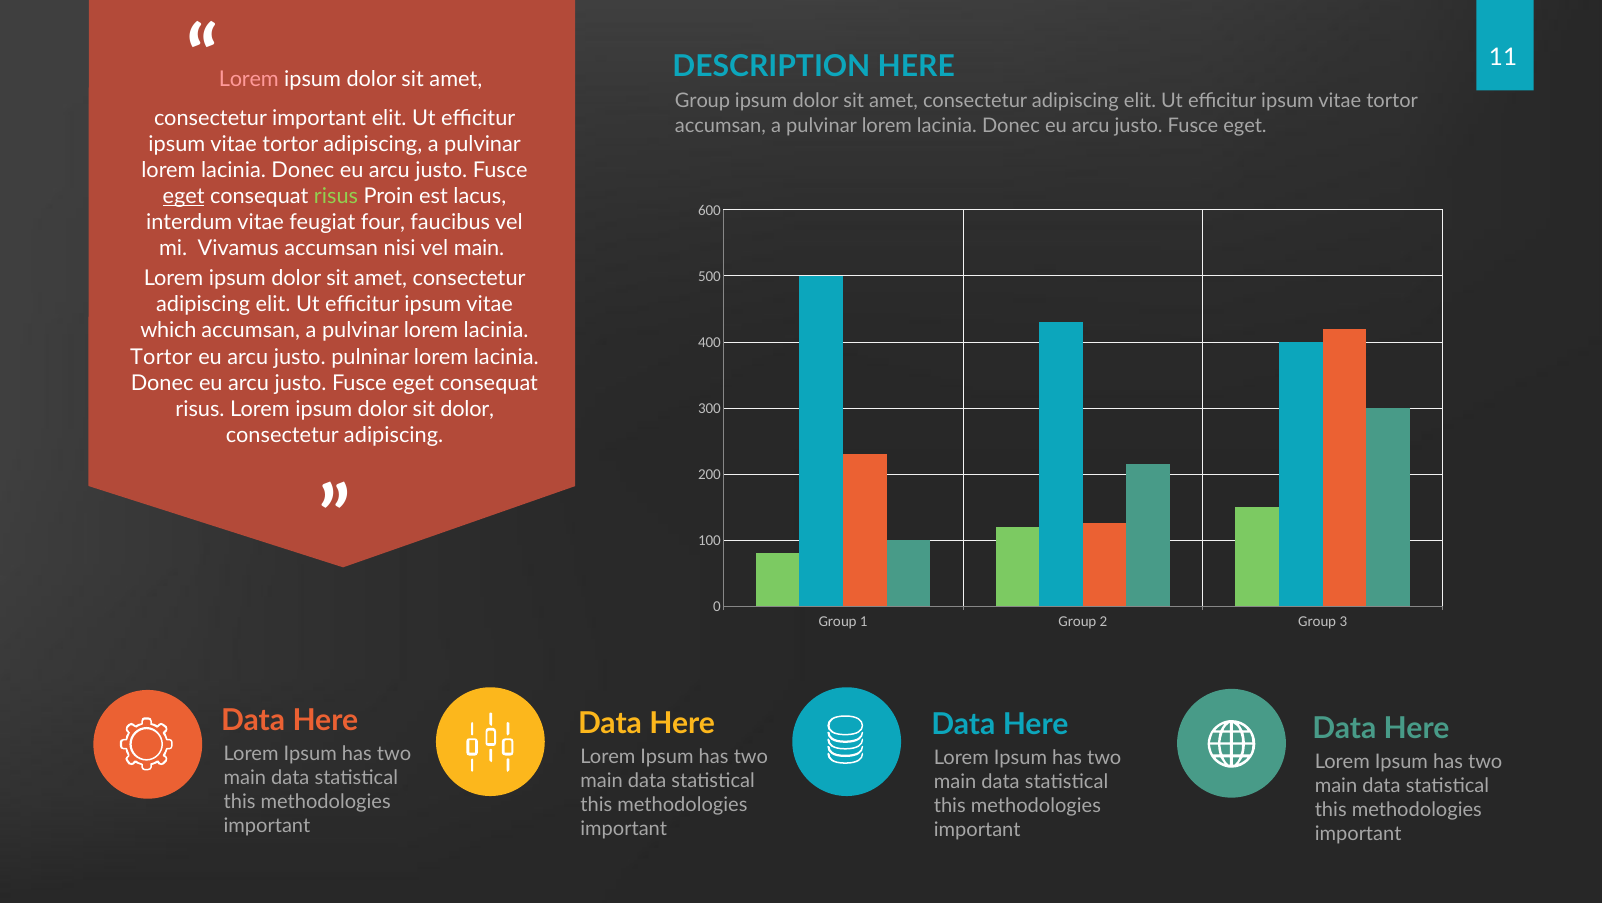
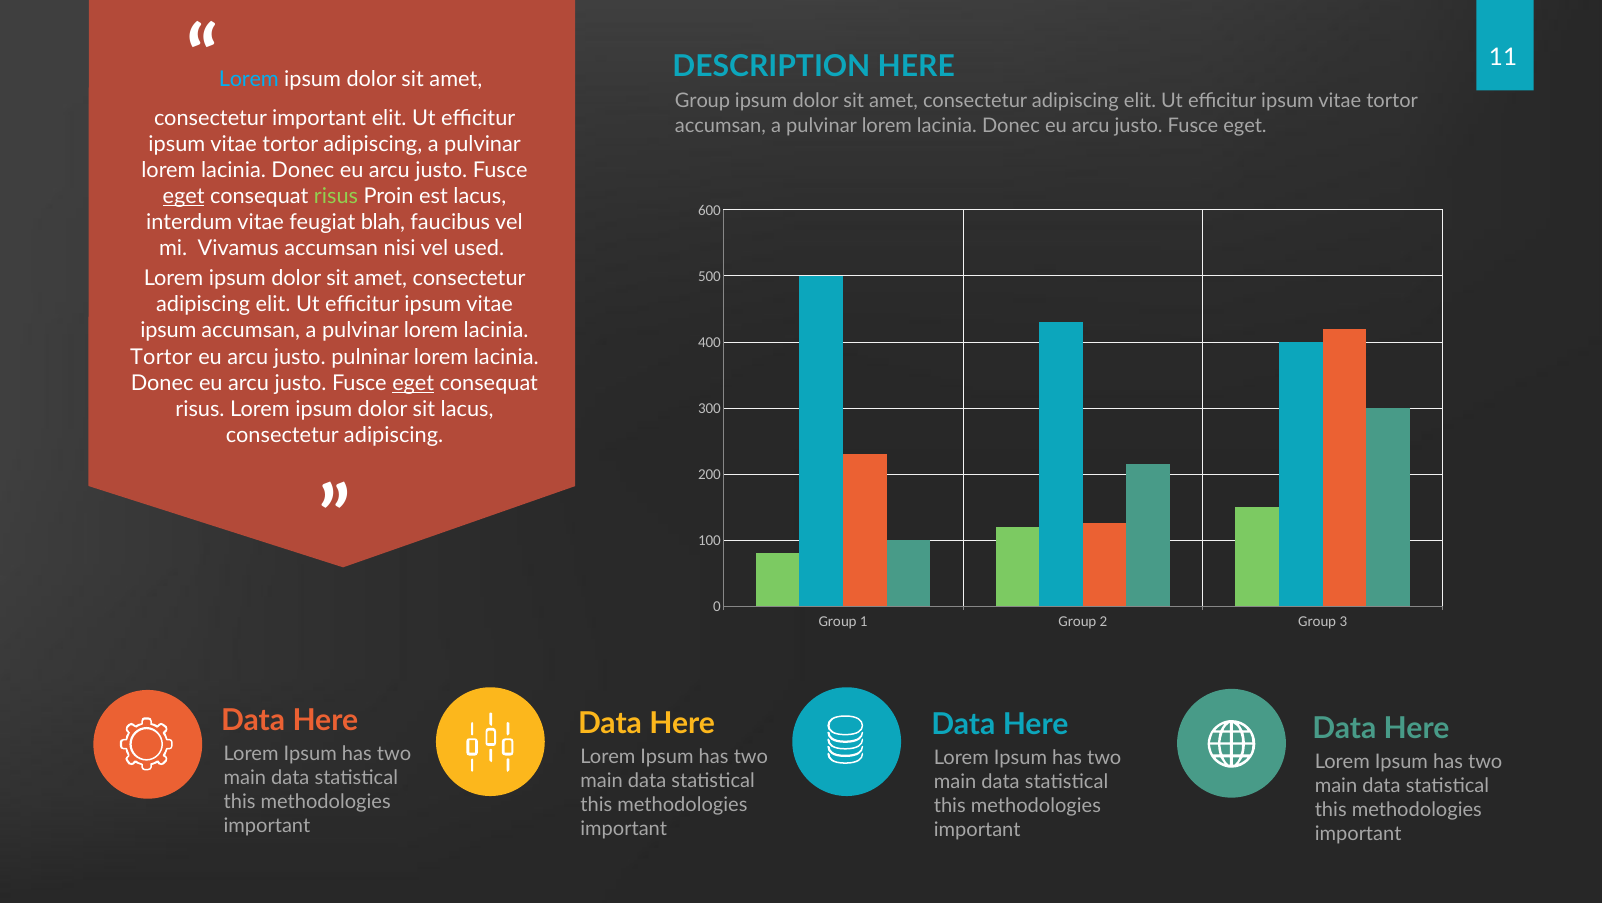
Lorem at (249, 79) colour: pink -> light blue
four: four -> blah
vel main: main -> used
which at (168, 331): which -> ipsum
eget at (413, 383) underline: none -> present
sit dolor: dolor -> lacus
